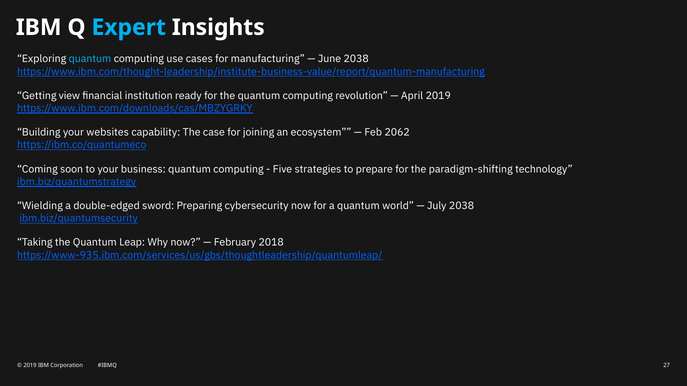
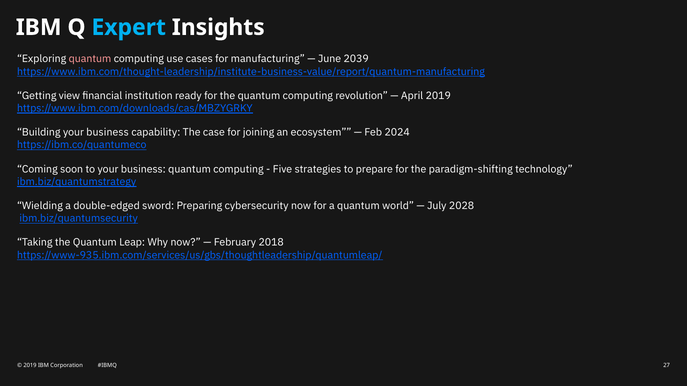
quantum at (90, 59) colour: light blue -> pink
June 2038: 2038 -> 2039
Building your websites: websites -> business
2062: 2062 -> 2024
July 2038: 2038 -> 2028
